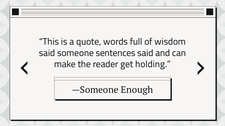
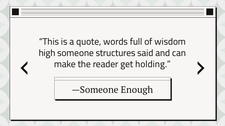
said at (47, 53): said -> high
sentences: sentences -> structures
